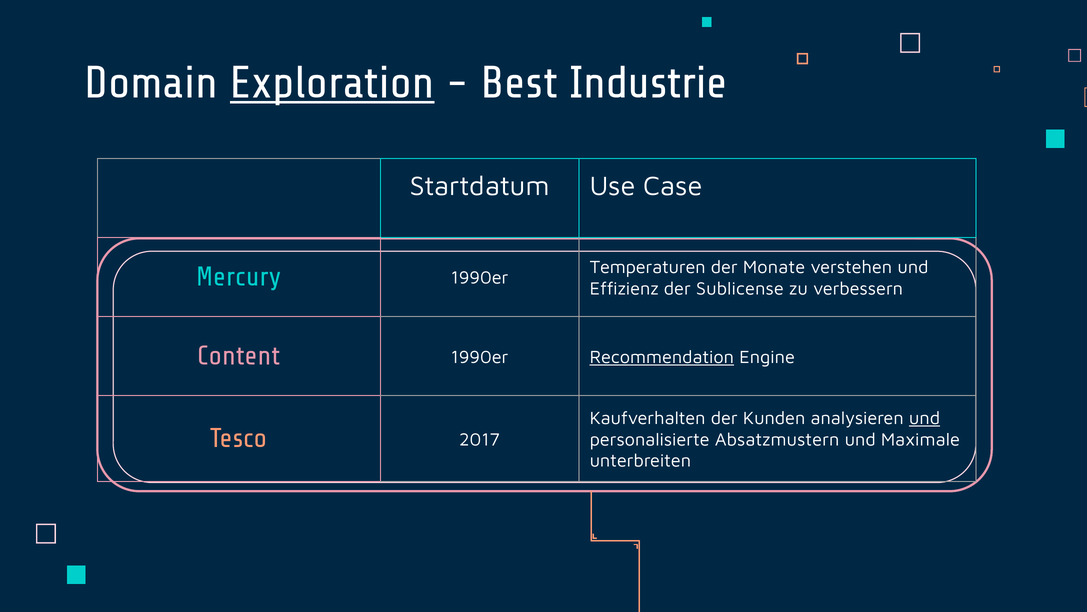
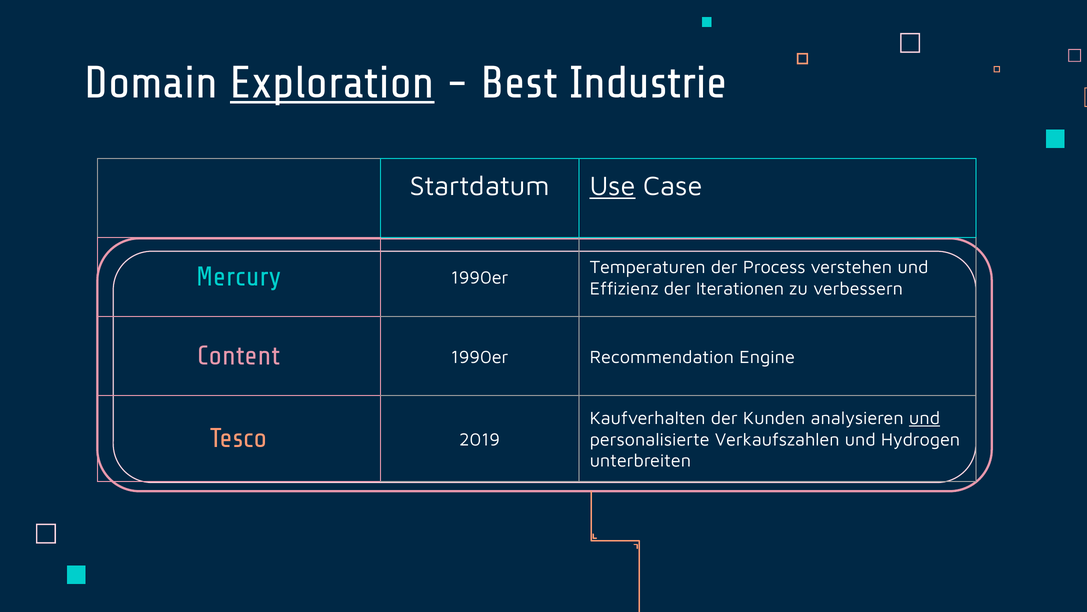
Use underline: none -> present
Monate: Monate -> Process
Sublicense: Sublicense -> Iterationen
Recommendation underline: present -> none
2017: 2017 -> 2019
Absatzmustern: Absatzmustern -> Verkaufszahlen
Maximale: Maximale -> Hydrogen
